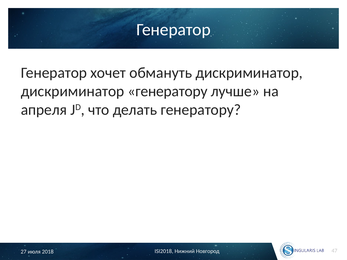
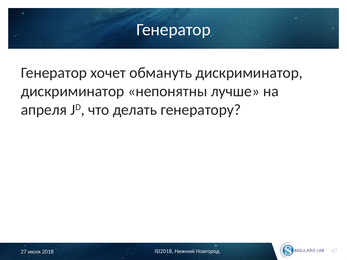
дискриминатор генератору: генератору -> непонятны
